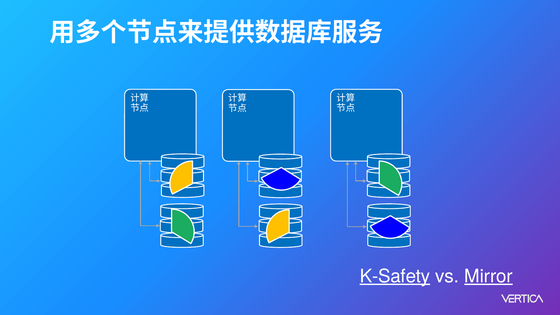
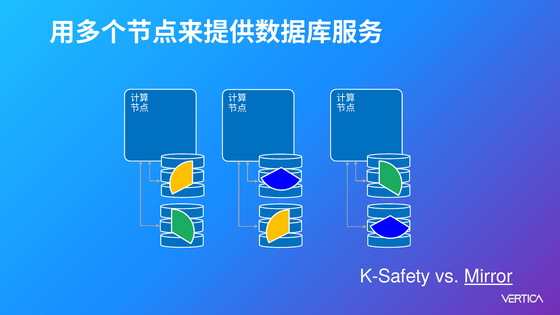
K-Safety underline: present -> none
